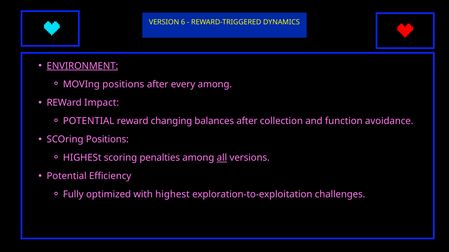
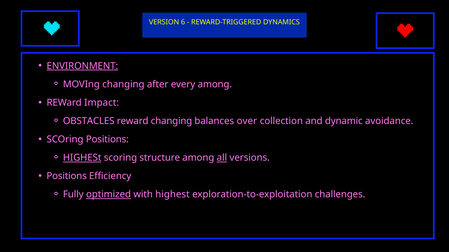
MOVIng positions: positions -> changing
POTENTIAL at (89, 121): POTENTIAL -> OBSTACLES
balances after: after -> over
function: function -> dynamic
HIGHESt at (82, 158) underline: none -> present
penalties: penalties -> structure
Potential at (67, 177): Potential -> Positions
optimized underline: none -> present
